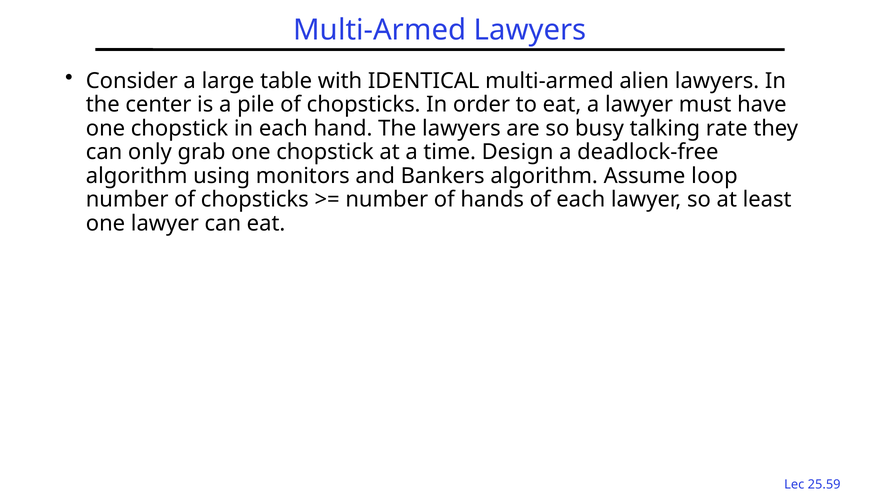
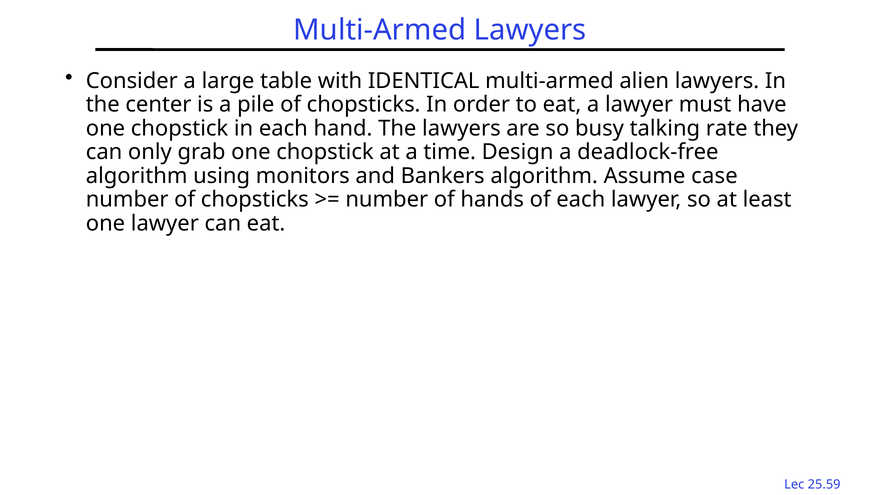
loop: loop -> case
